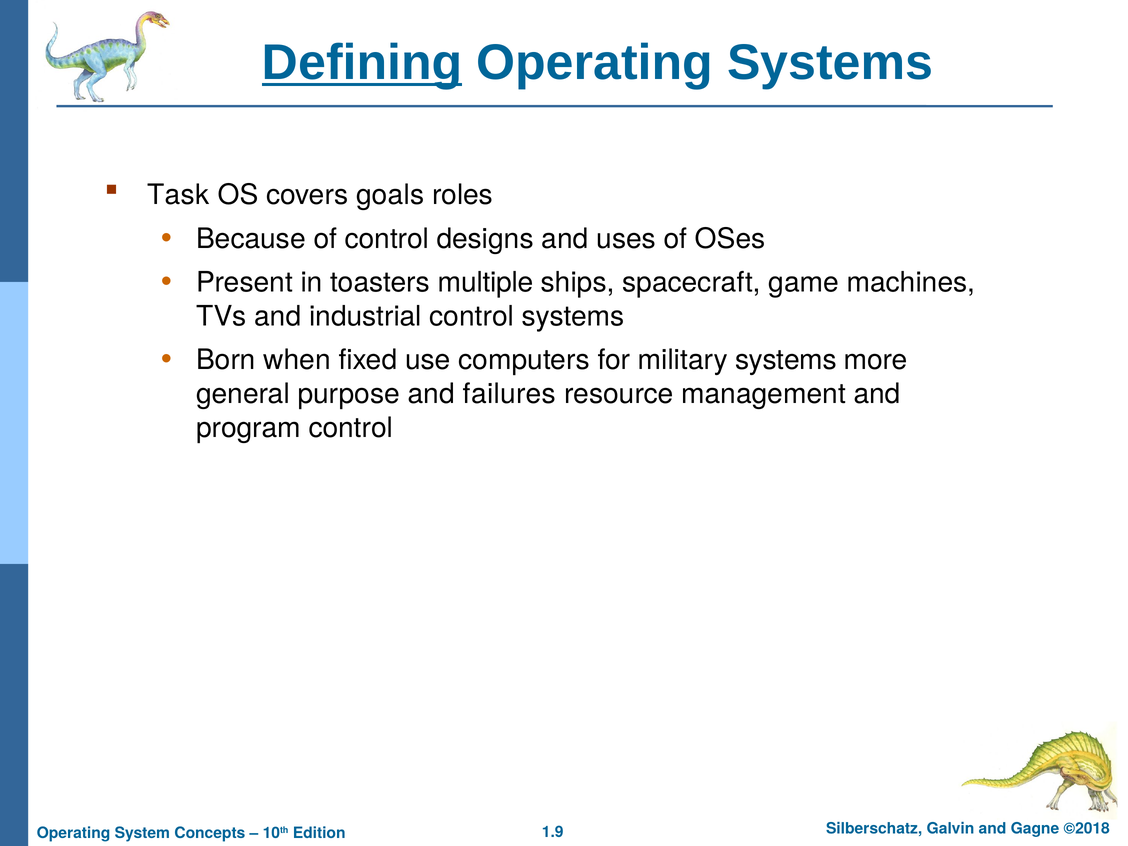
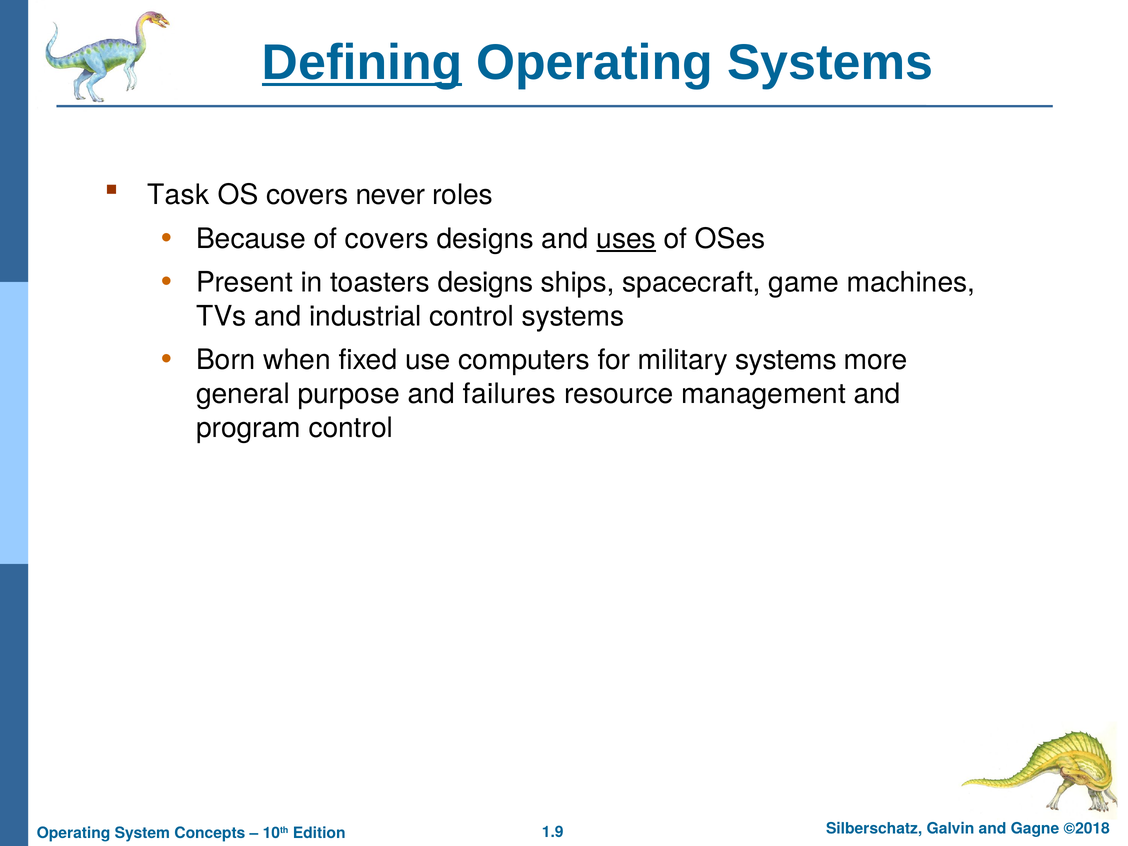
goals: goals -> never
of control: control -> covers
uses underline: none -> present
toasters multiple: multiple -> designs
